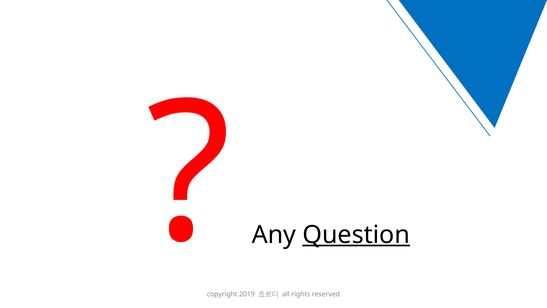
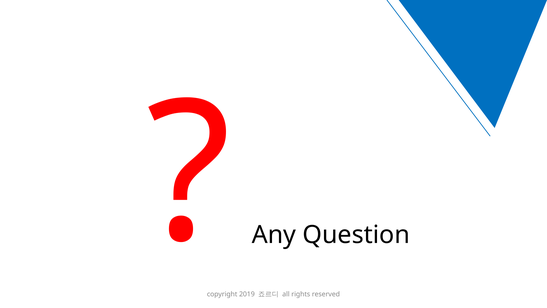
Question underline: present -> none
